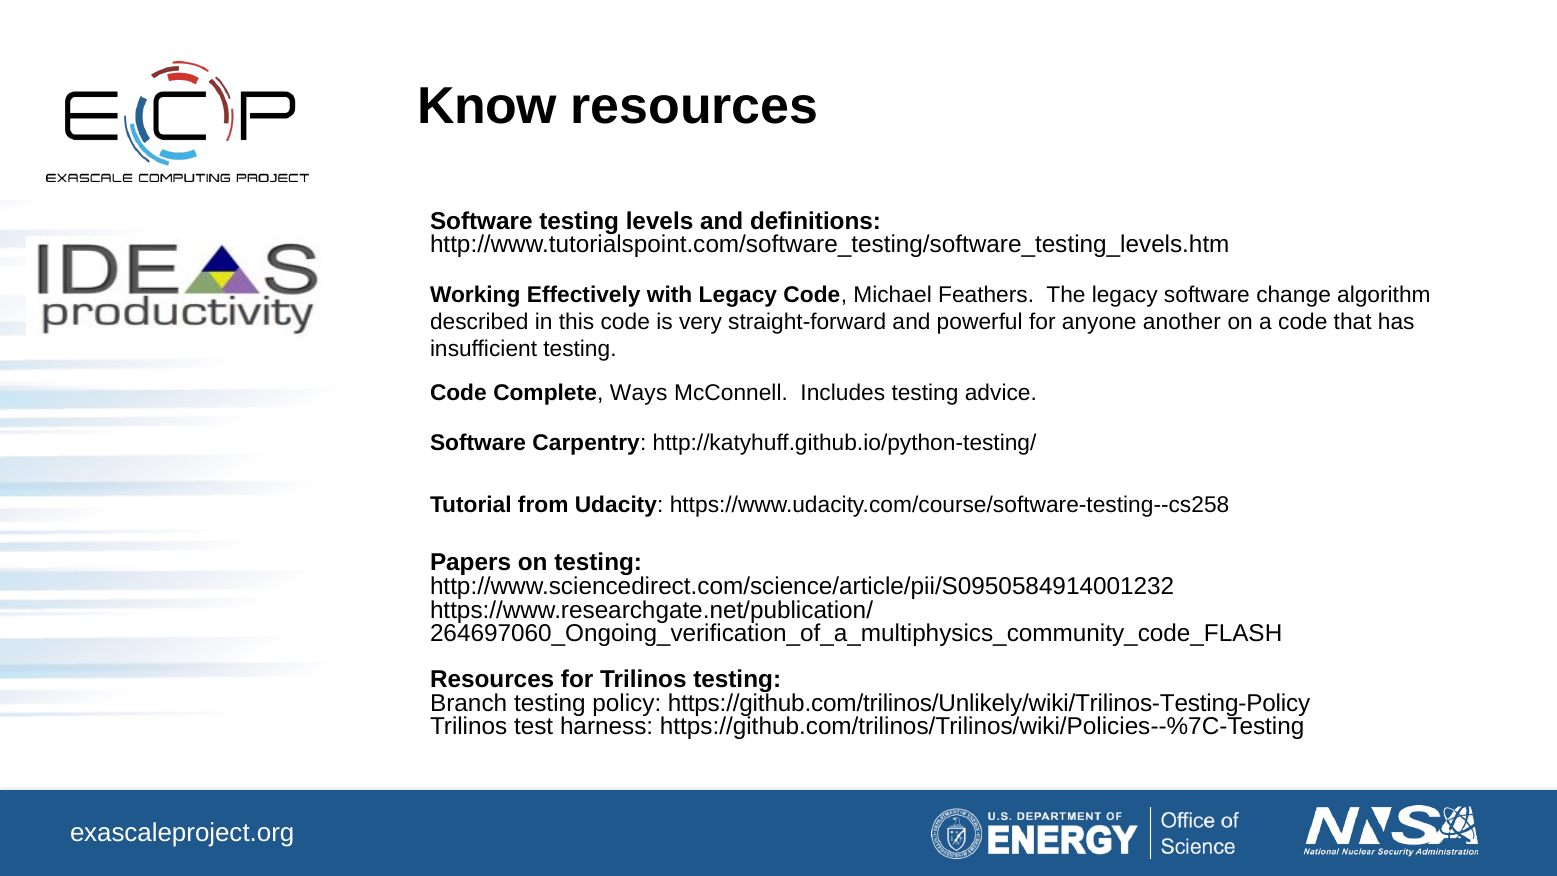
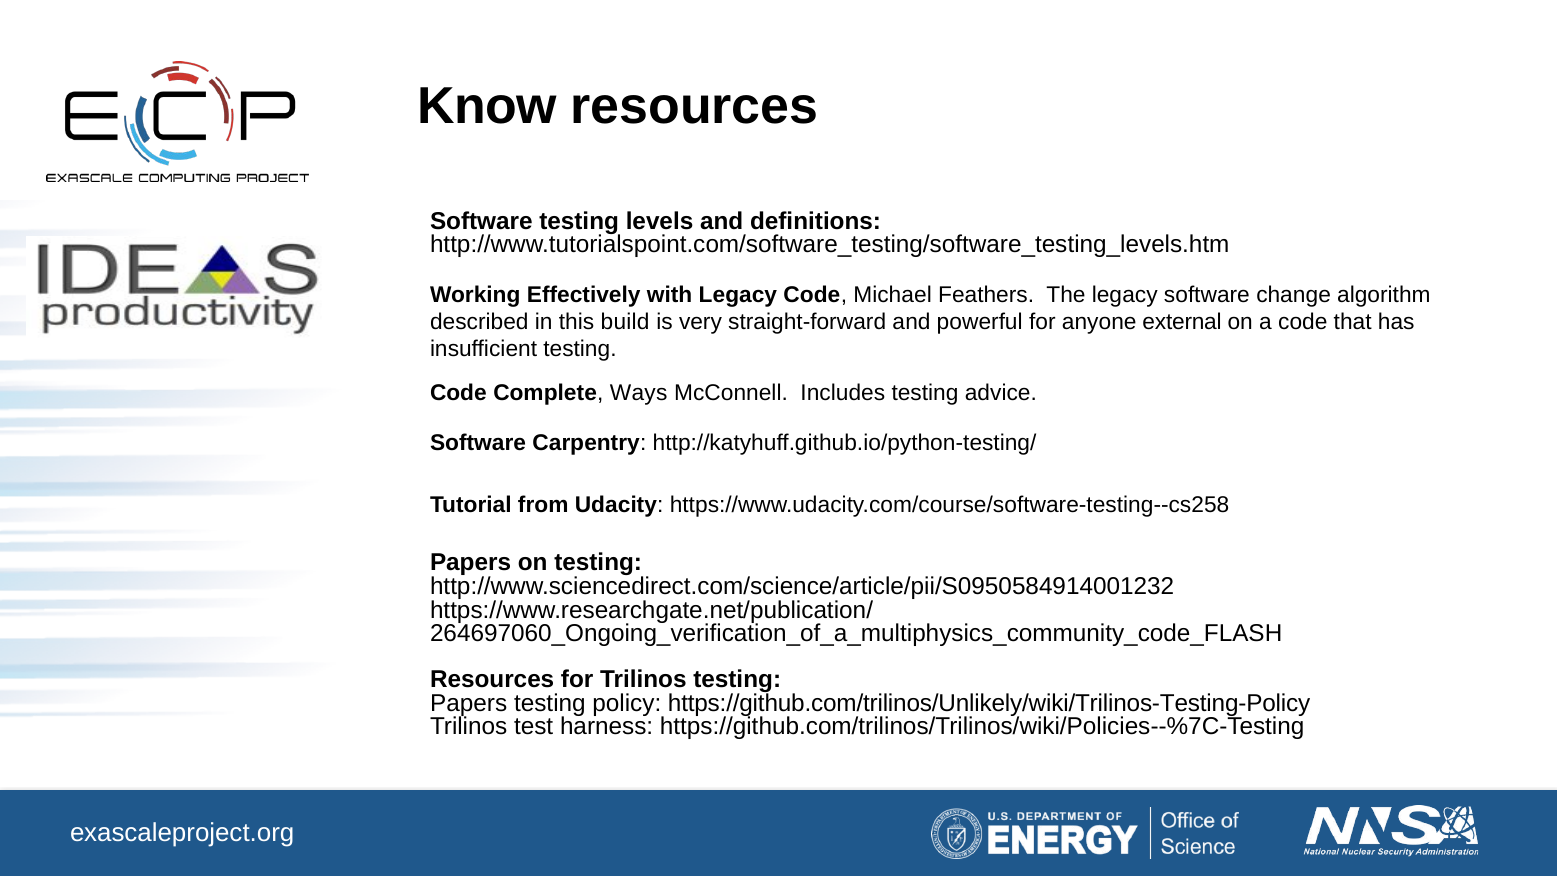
this code: code -> build
another: another -> external
Branch at (469, 703): Branch -> Papers
